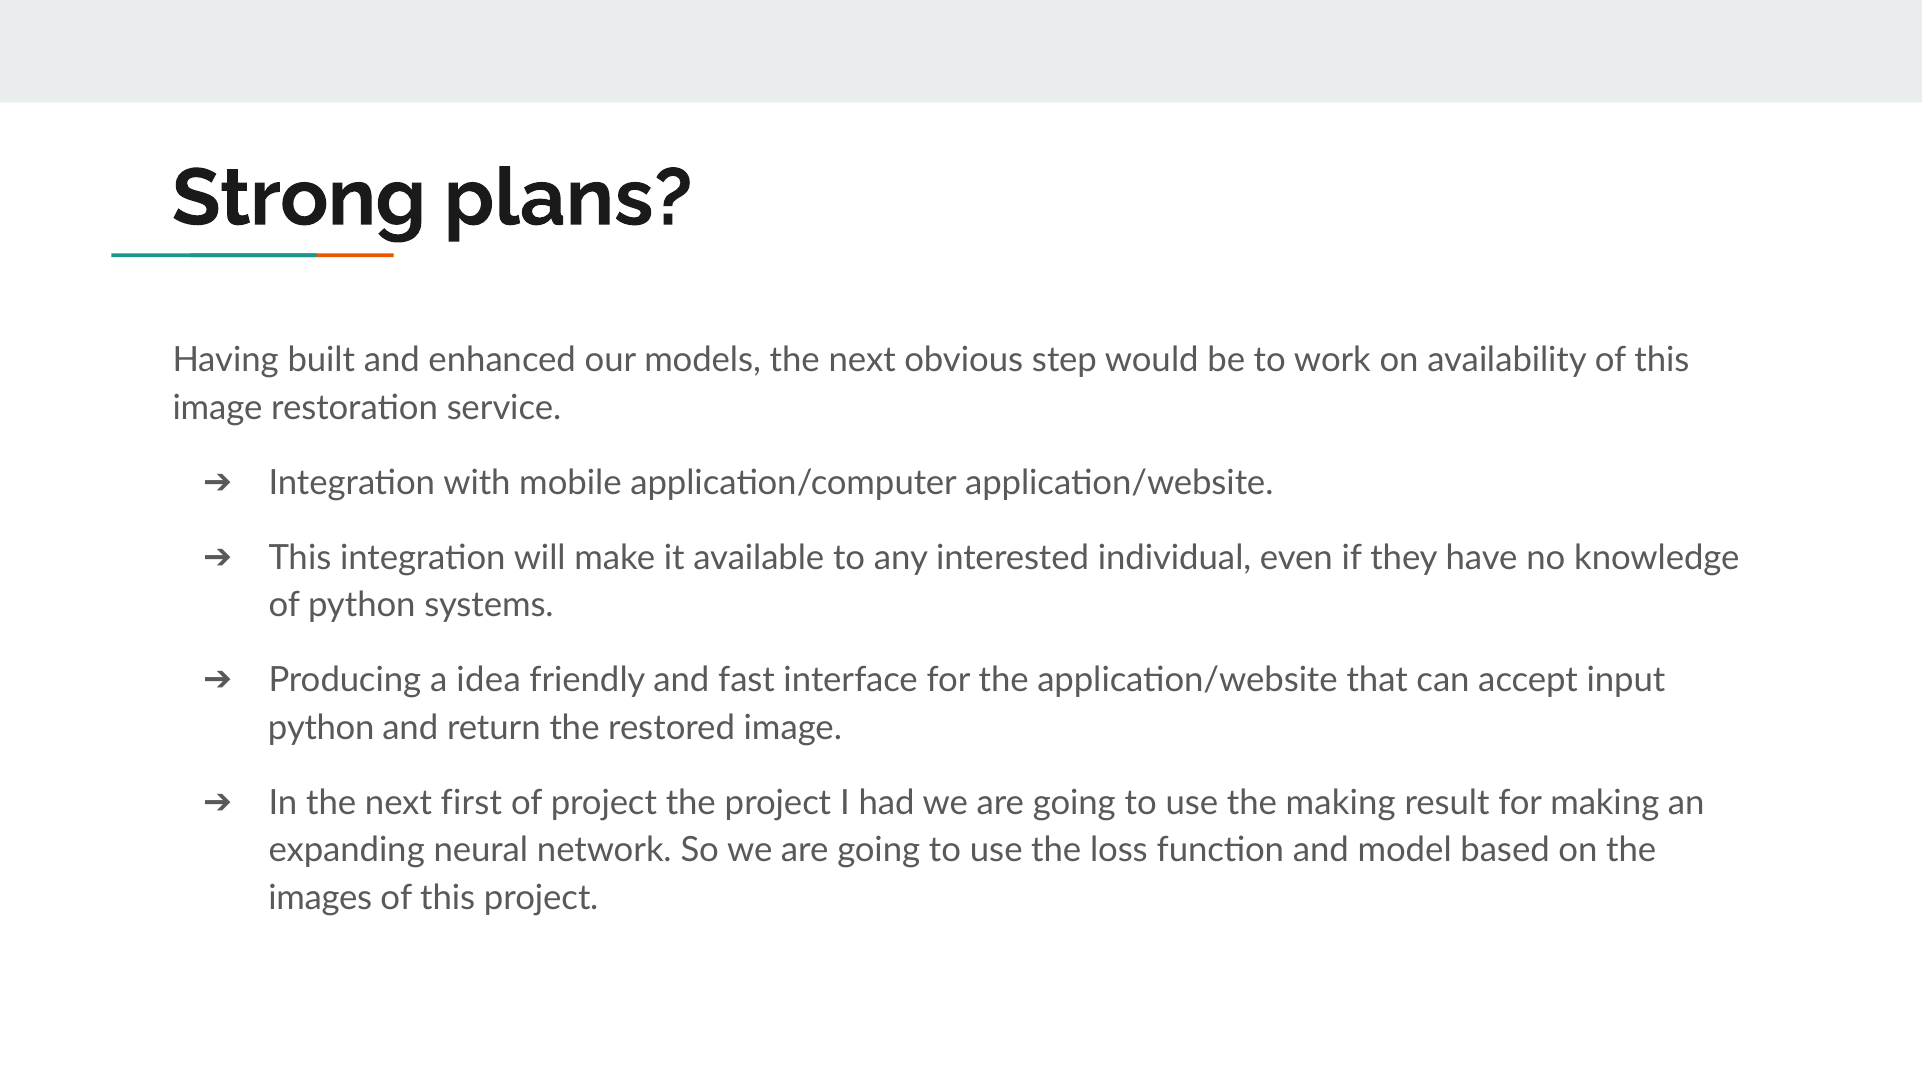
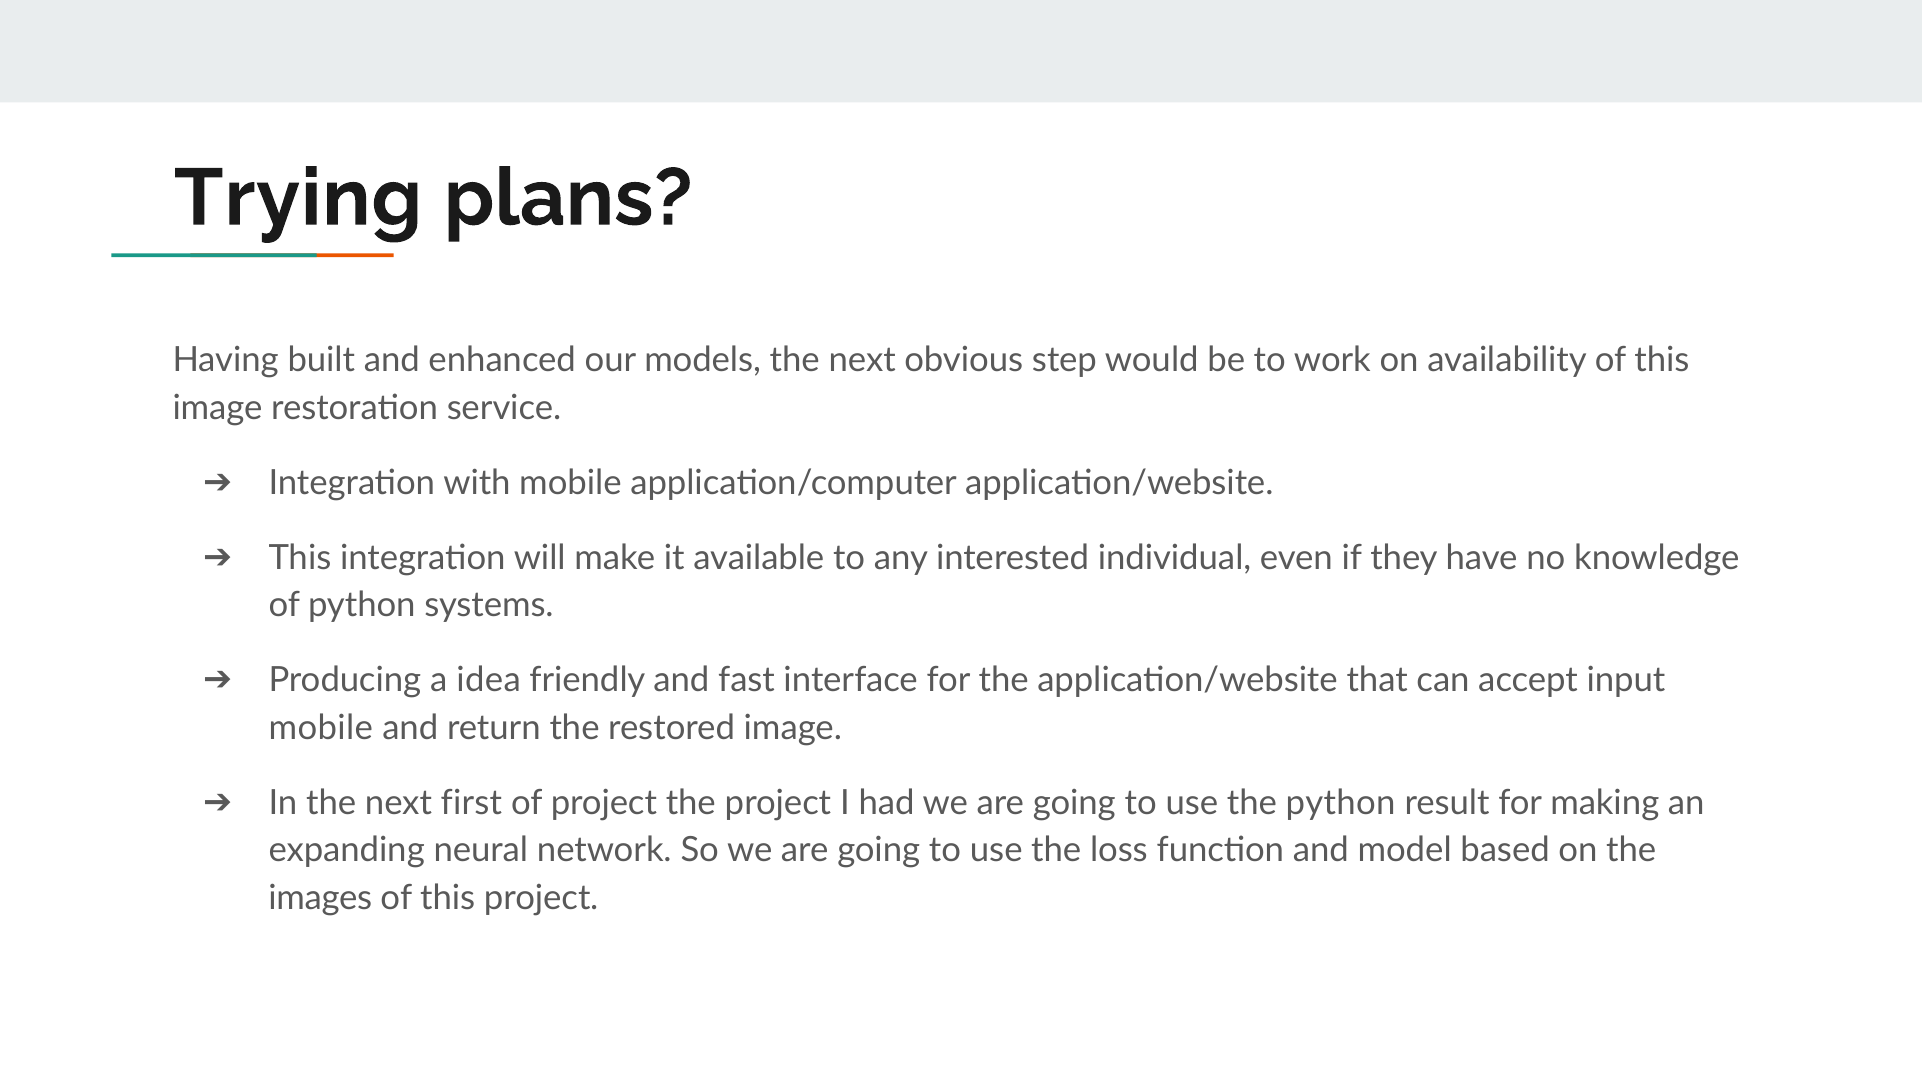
Strong: Strong -> Trying
python at (321, 728): python -> mobile
the making: making -> python
